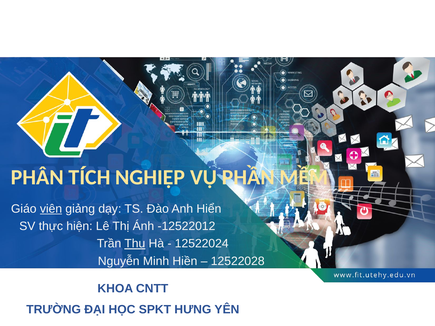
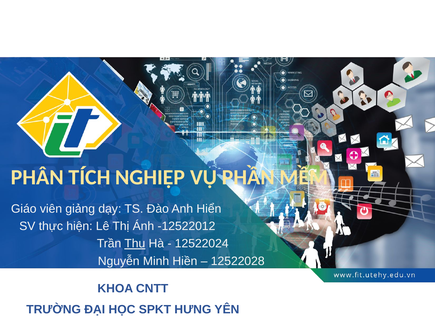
viên underline: present -> none
